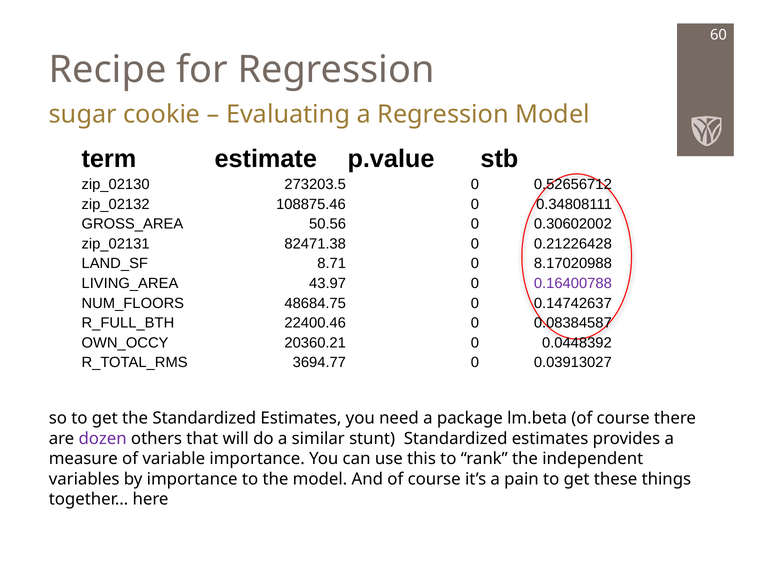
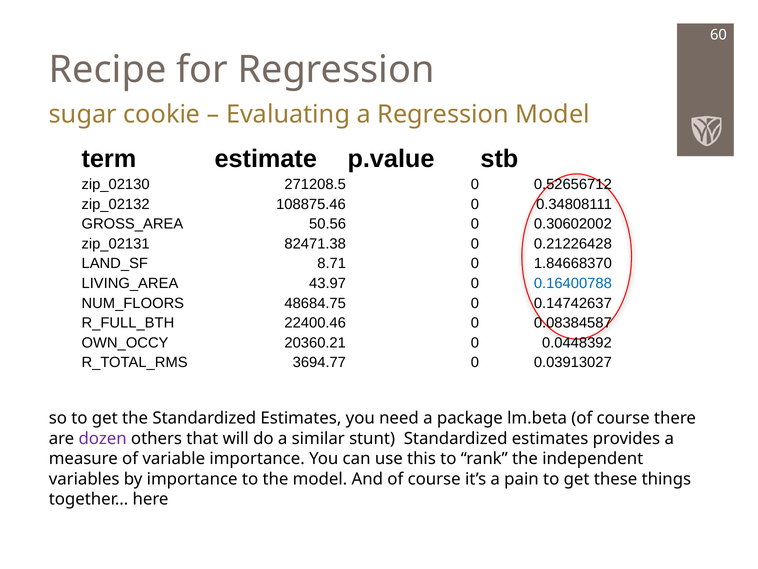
273203.5: 273203.5 -> 271208.5
8.17020988: 8.17020988 -> 1.84668370
0.16400788 colour: purple -> blue
